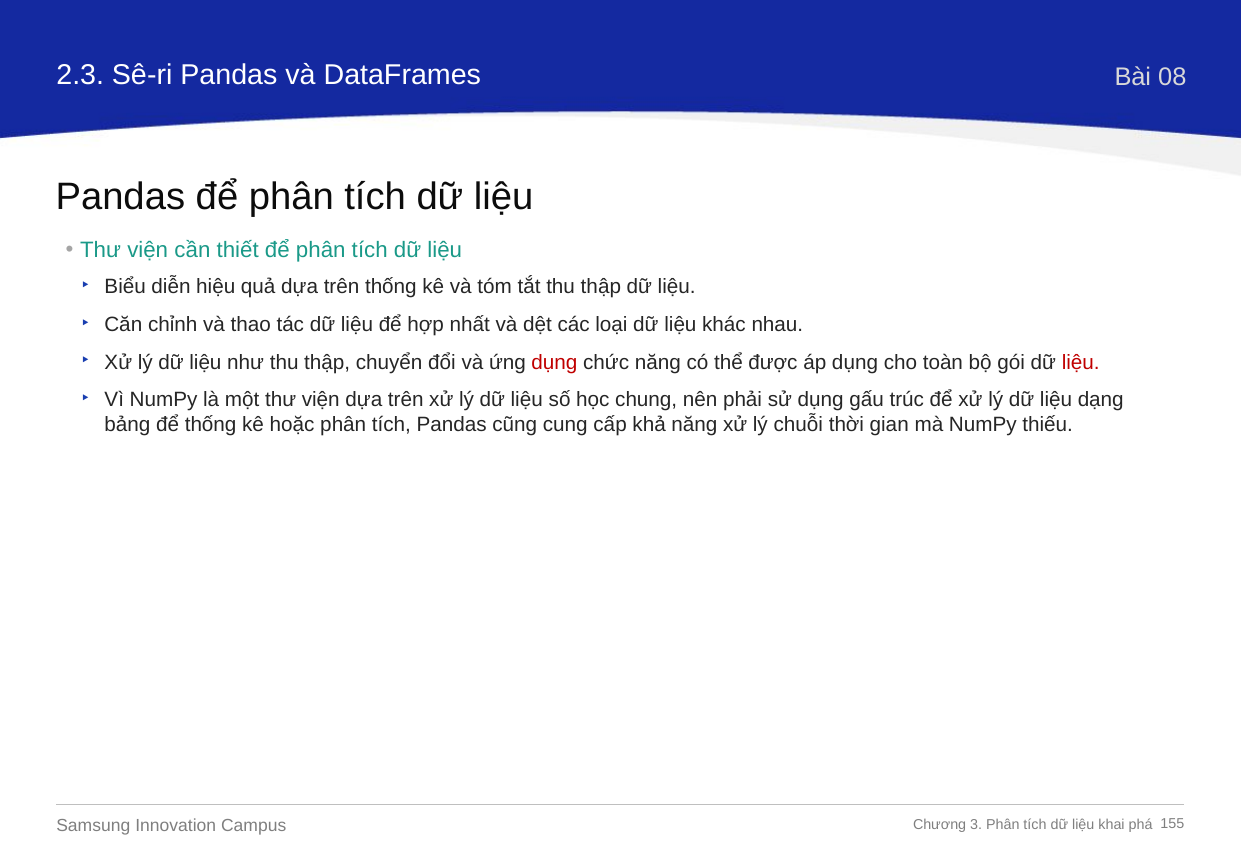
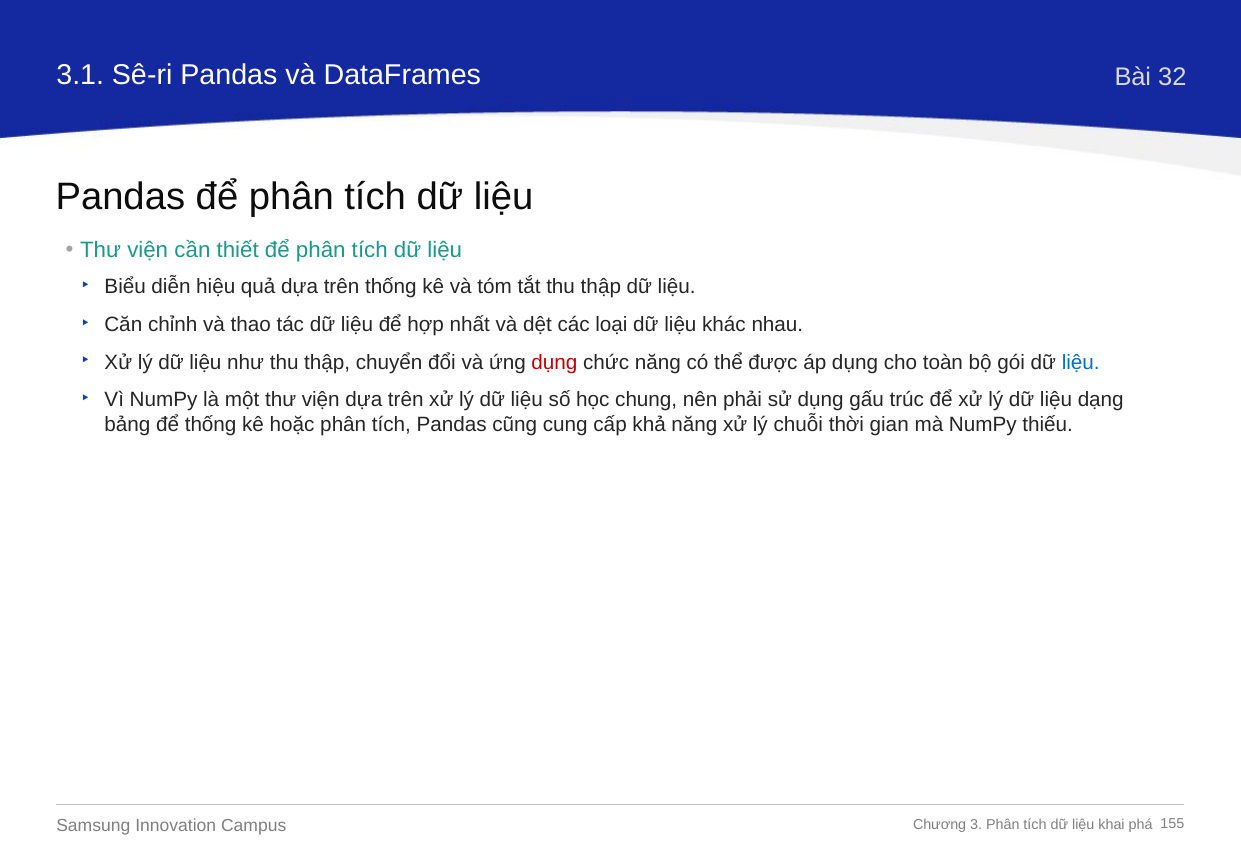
2.3: 2.3 -> 3.1
08: 08 -> 32
liệu at (1081, 362) colour: red -> blue
